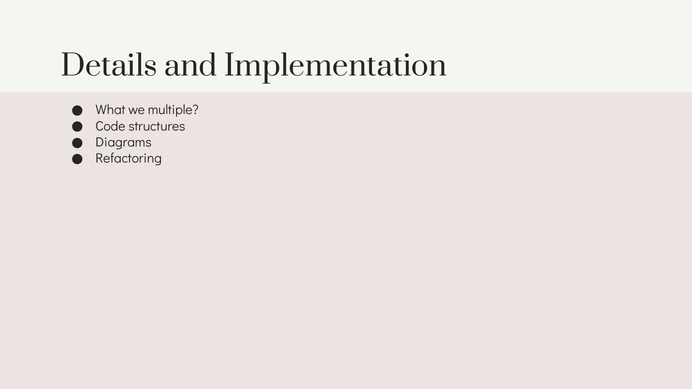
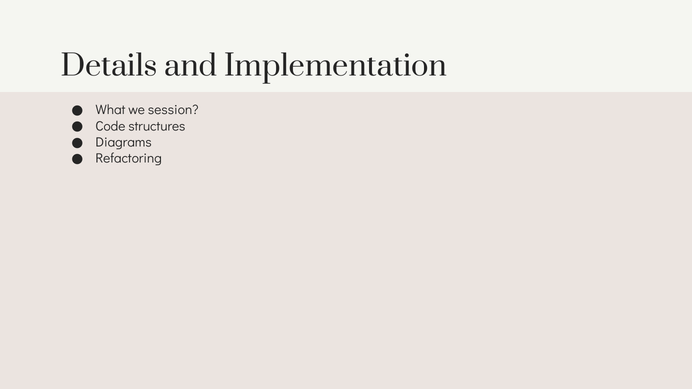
multiple: multiple -> session
